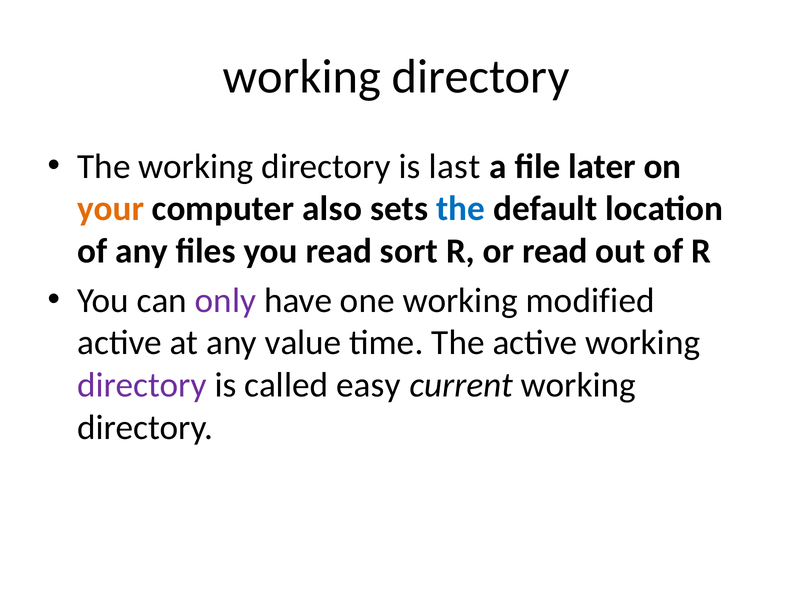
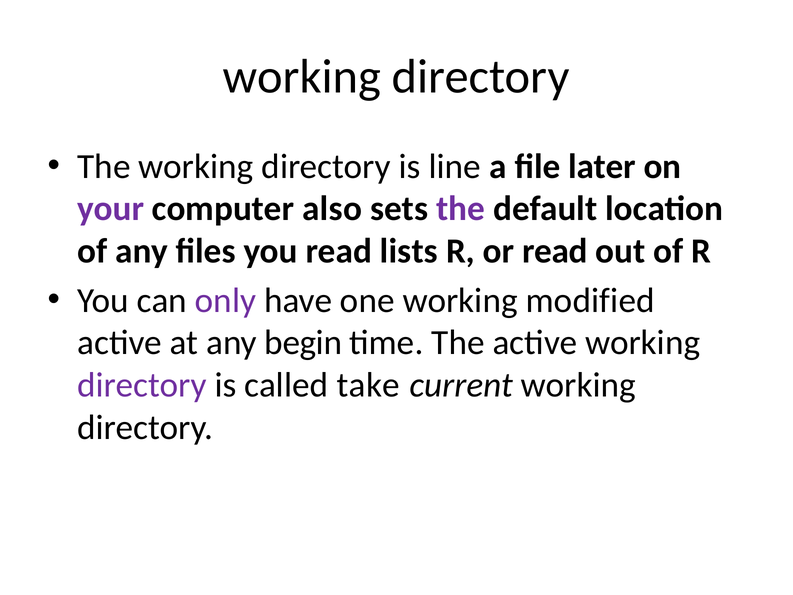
last: last -> line
your colour: orange -> purple
the at (461, 209) colour: blue -> purple
sort: sort -> lists
value: value -> begin
easy: easy -> take
